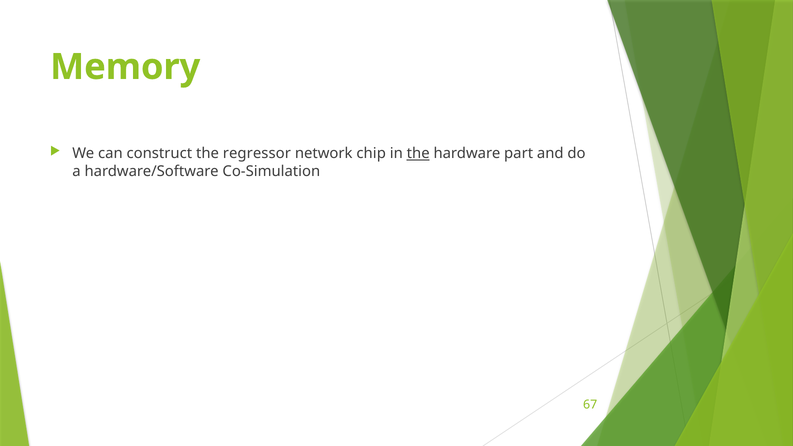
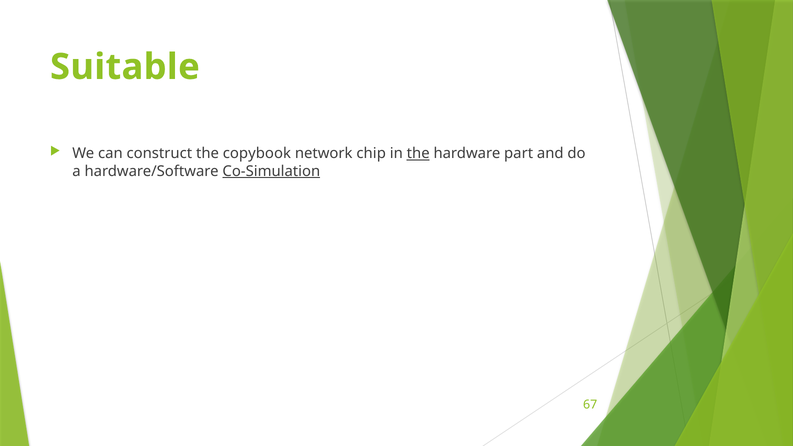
Memory: Memory -> Suitable
regressor: regressor -> copybook
Co-Simulation underline: none -> present
